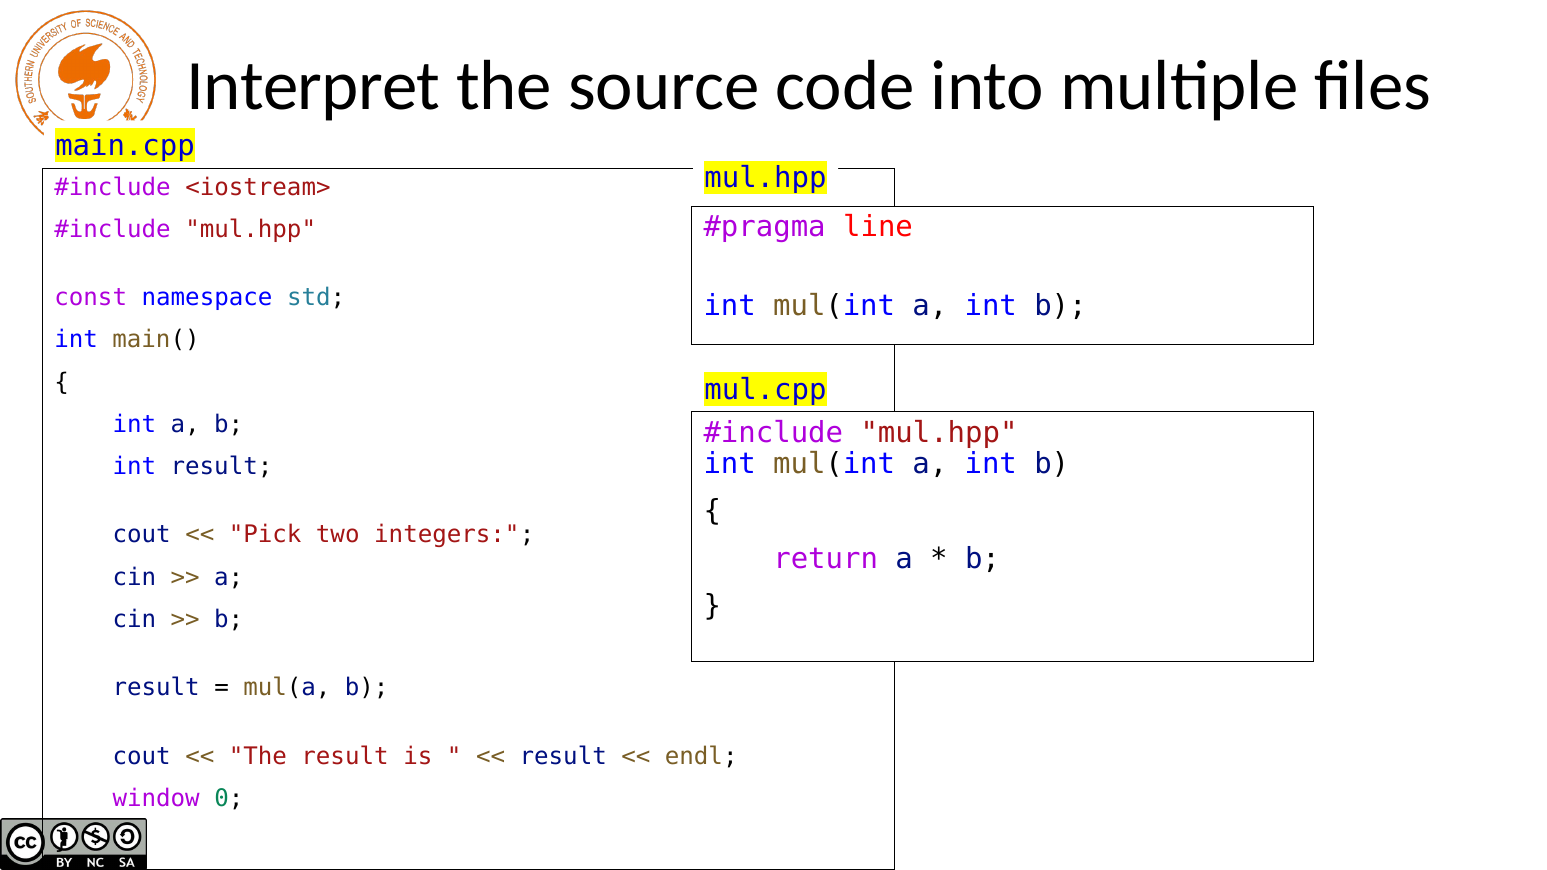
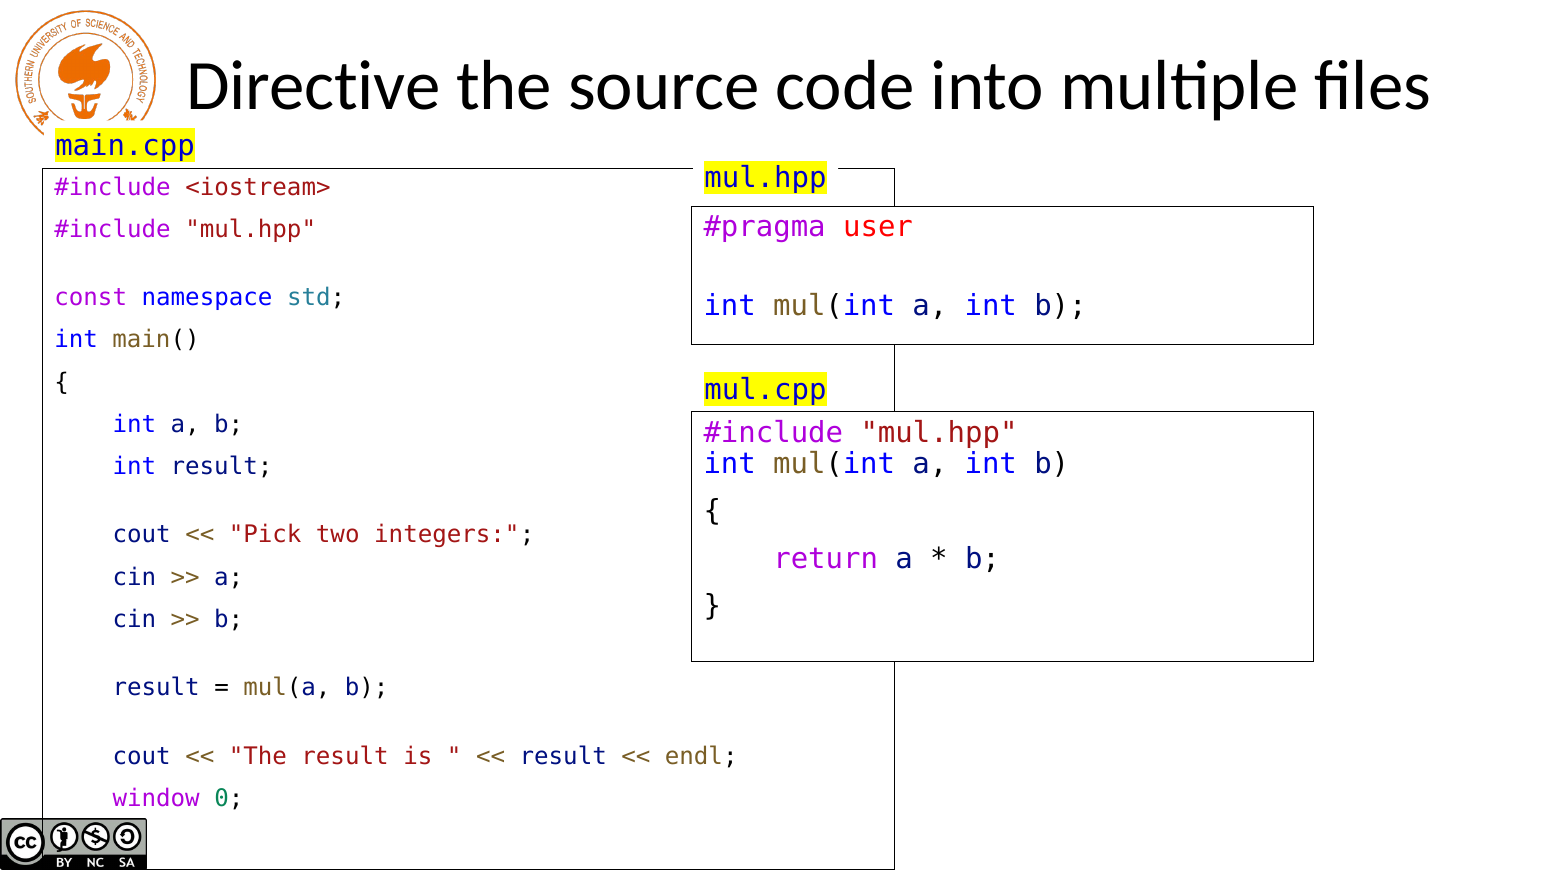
Interpret: Interpret -> Directive
line: line -> user
